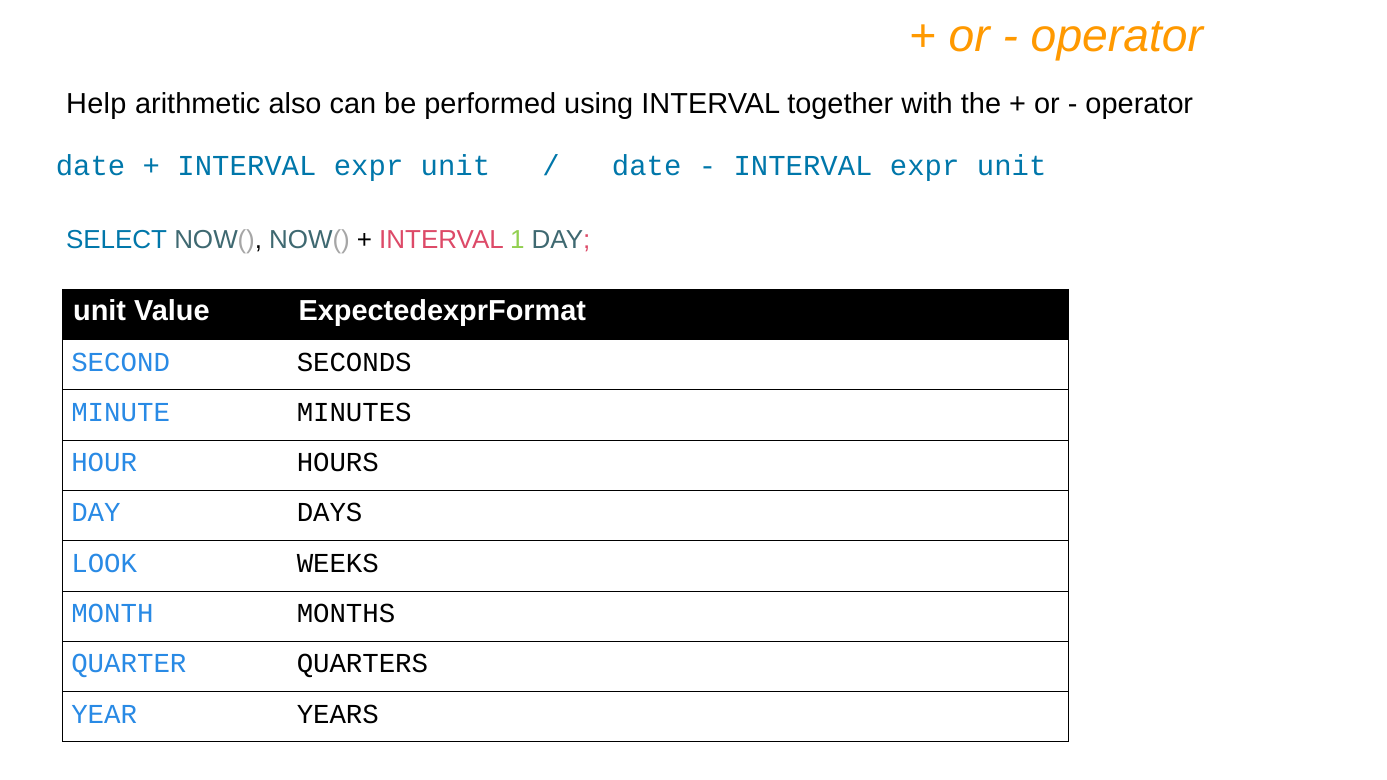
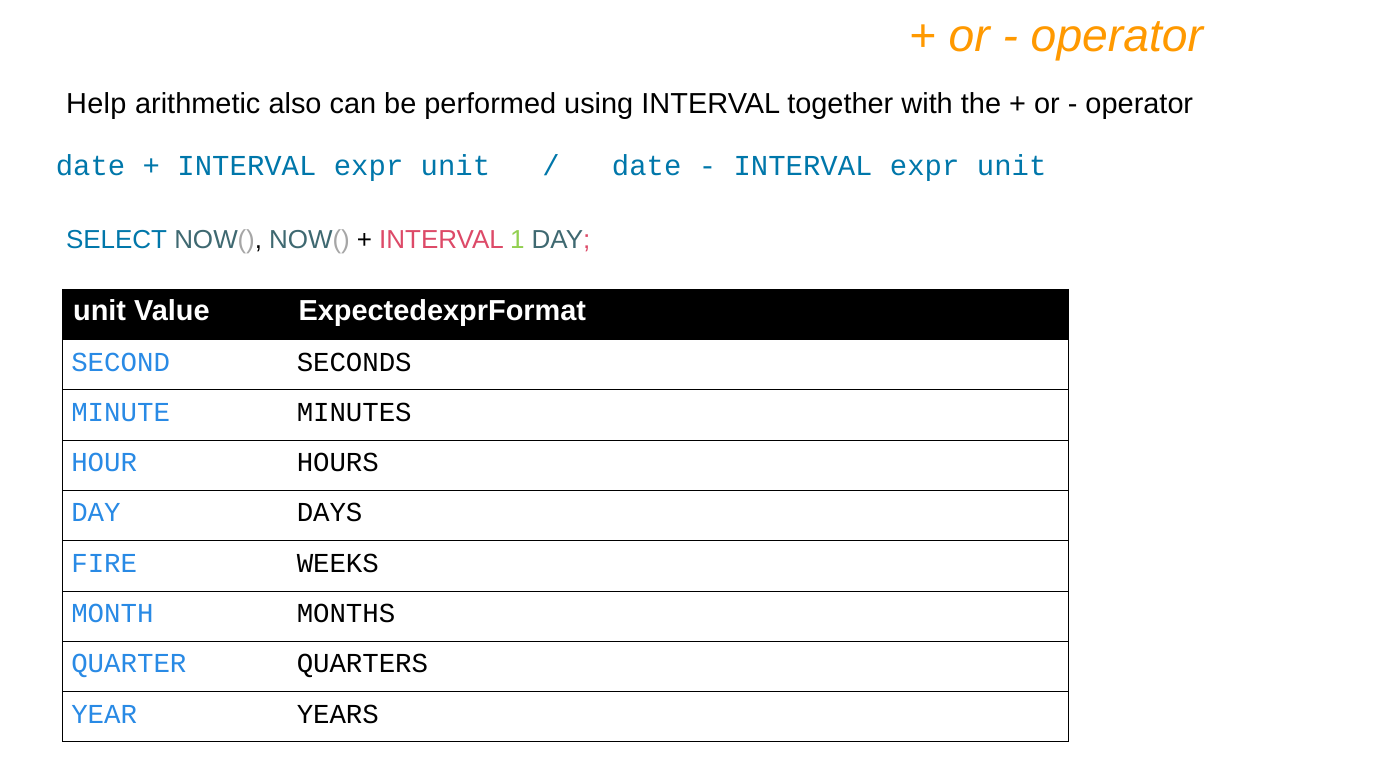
LOOK: LOOK -> FIRE
